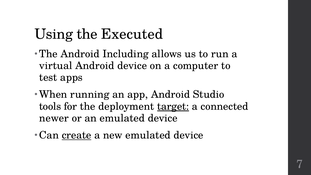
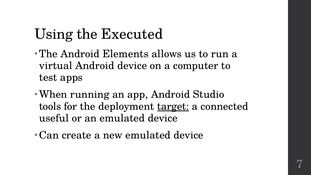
Including: Including -> Elements
newer: newer -> useful
create underline: present -> none
